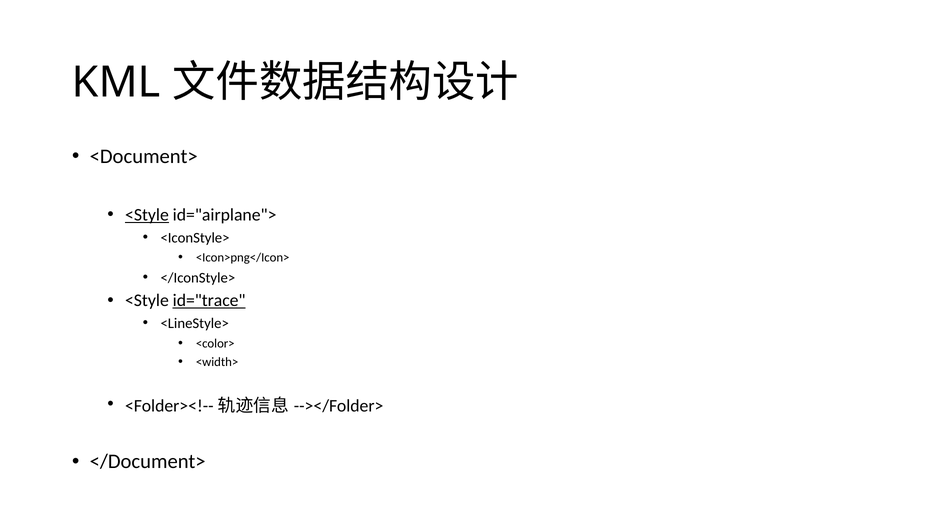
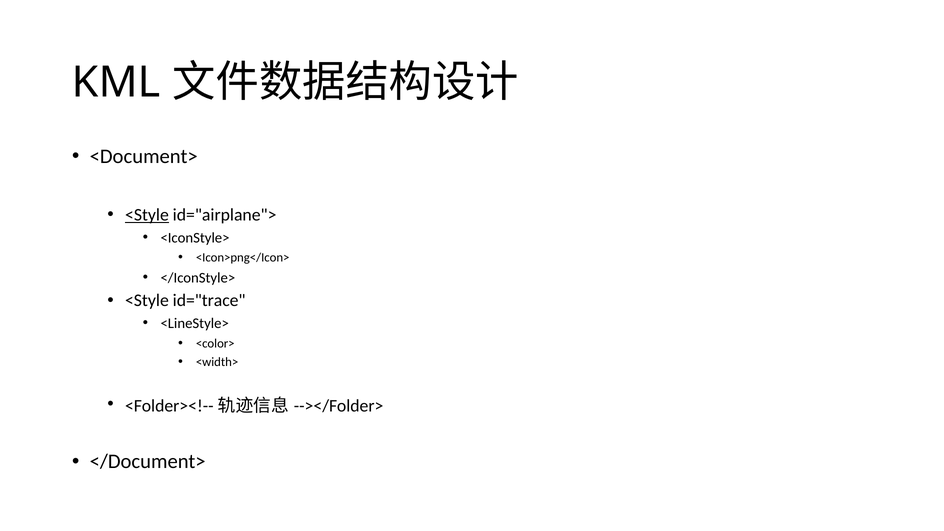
id="trace underline: present -> none
